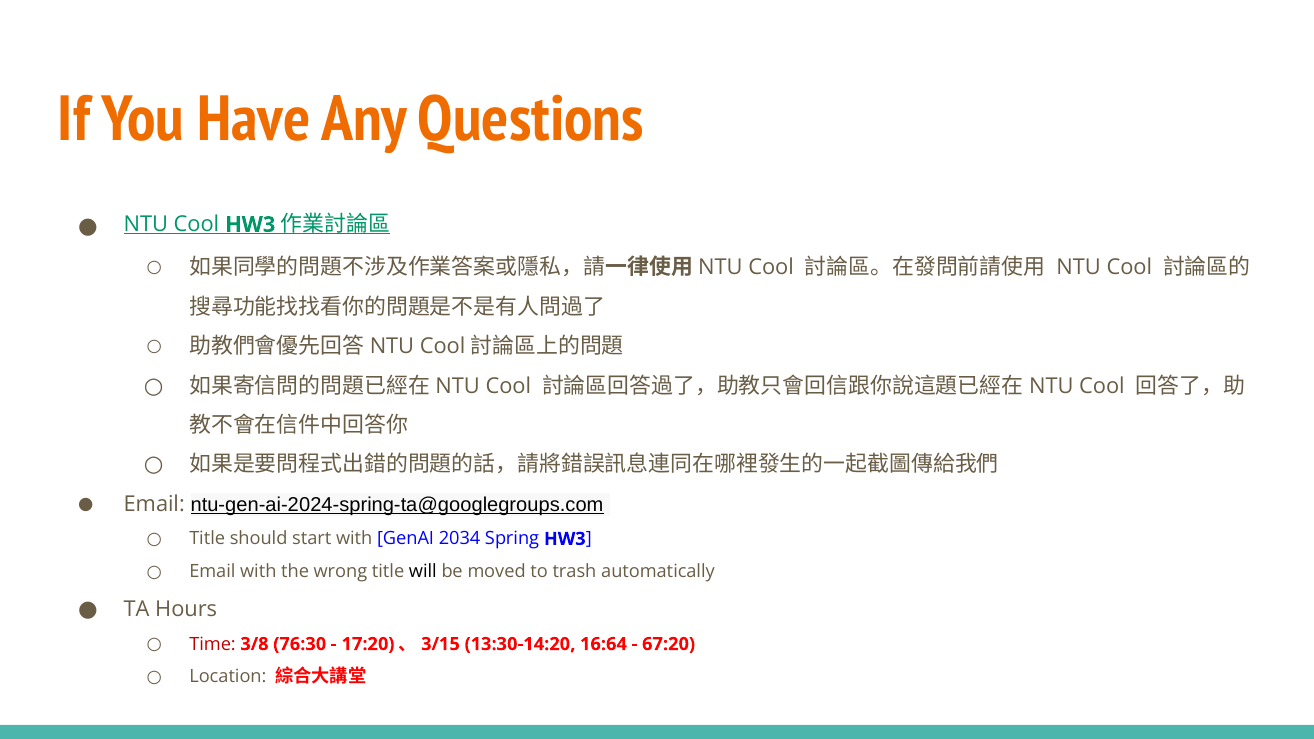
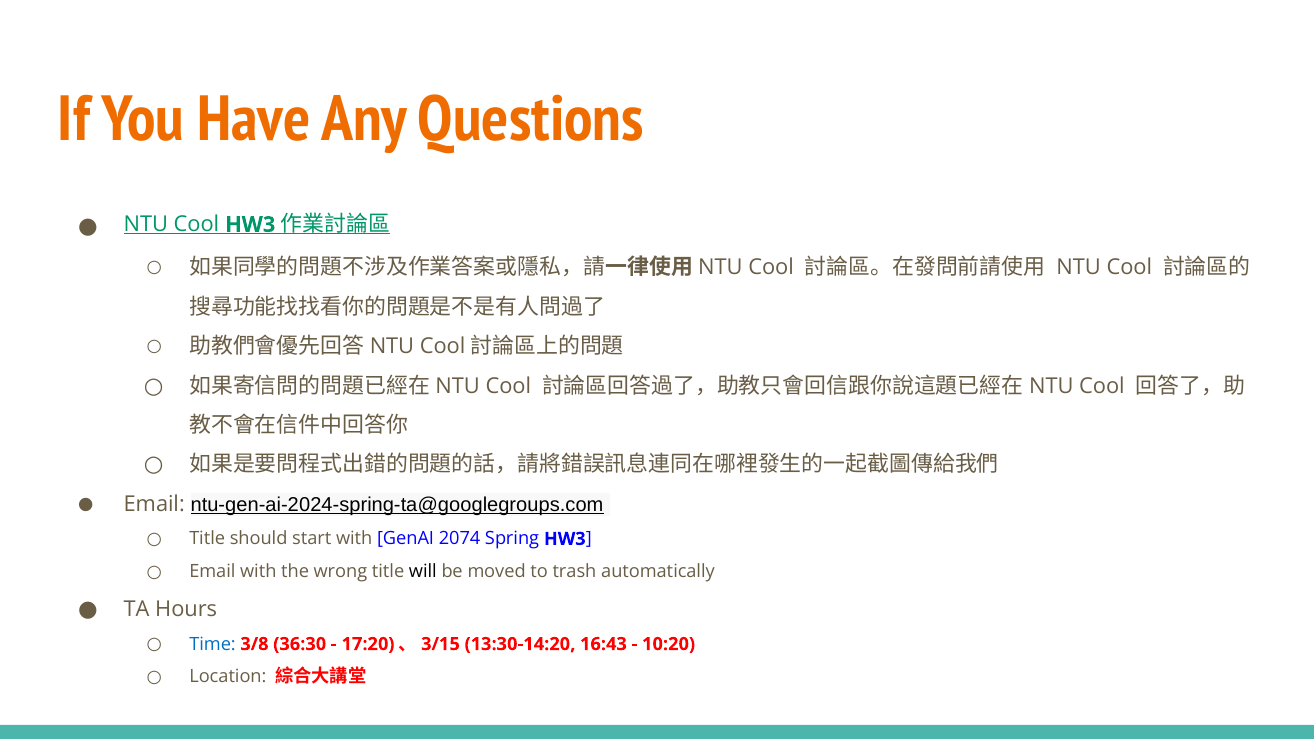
2034: 2034 -> 2074
Time colour: red -> blue
76:30: 76:30 -> 36:30
16:64: 16:64 -> 16:43
67:20: 67:20 -> 10:20
